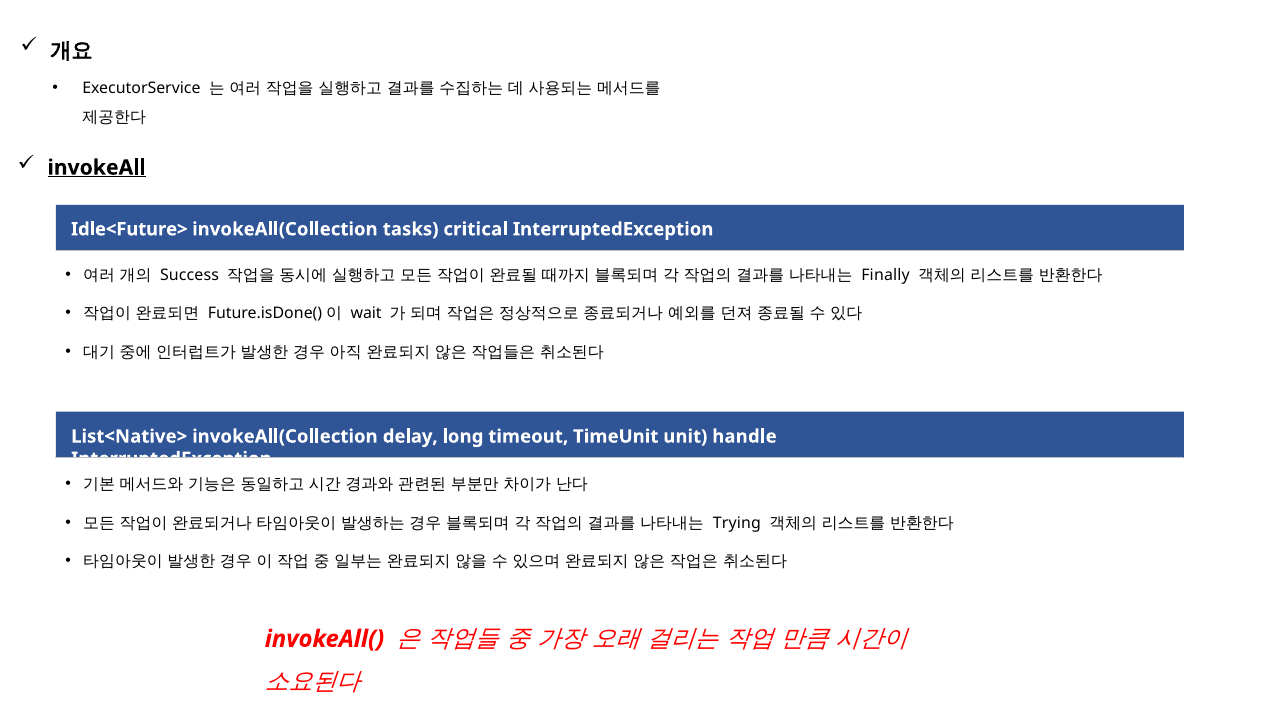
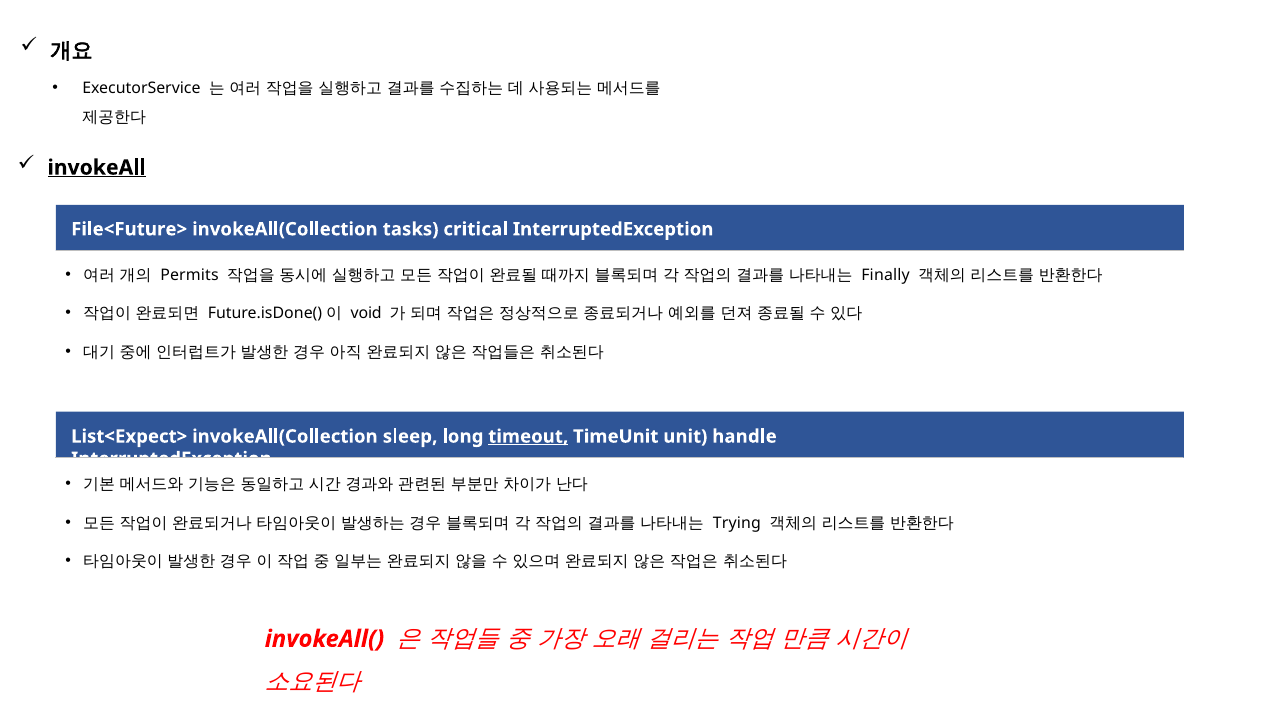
Idle<Future>: Idle<Future> -> File<Future>
Success: Success -> Permits
wait: wait -> void
List<Native>: List<Native> -> List<Expect>
delay: delay -> sleep
timeout underline: none -> present
